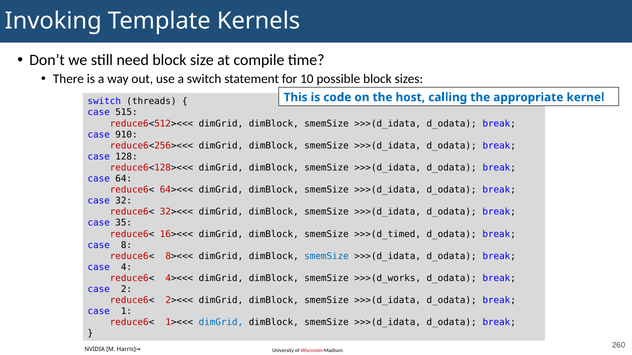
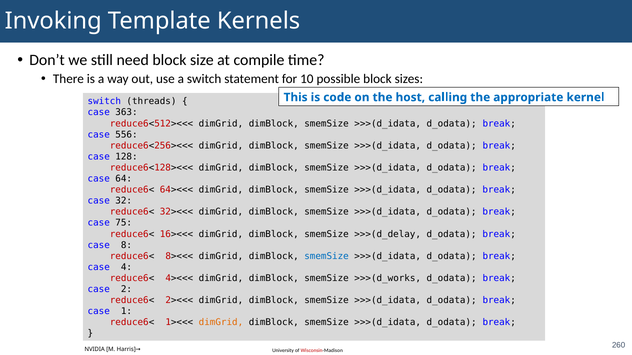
515: 515 -> 363
910: 910 -> 556
35: 35 -> 75
>>>(d_timed: >>>(d_timed -> >>>(d_delay
dimGrid at (221, 323) colour: blue -> orange
